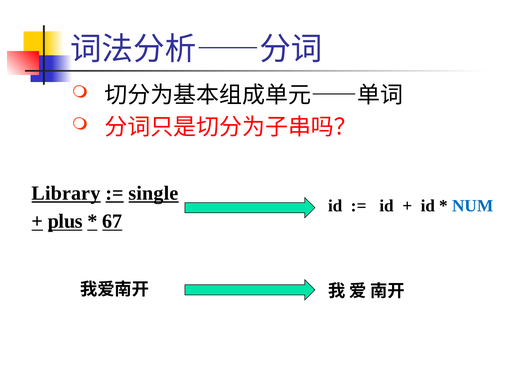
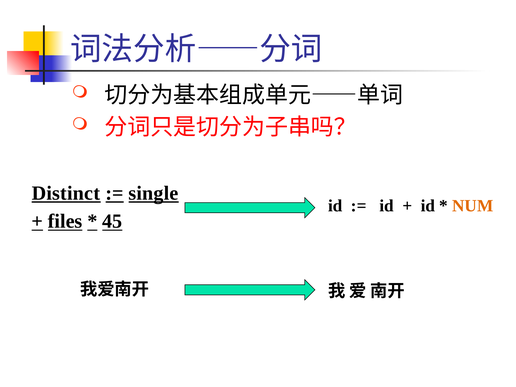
Library: Library -> Distinct
NUM colour: blue -> orange
plus: plus -> files
67: 67 -> 45
